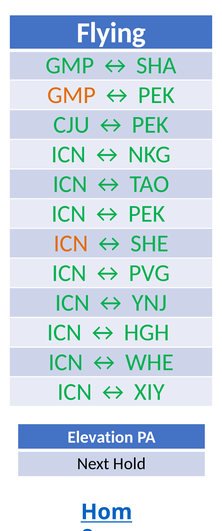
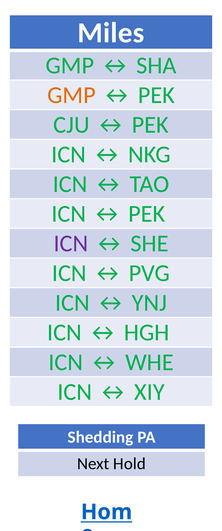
Flying: Flying -> Miles
ICN at (71, 244) colour: orange -> purple
Elevation: Elevation -> Shedding
